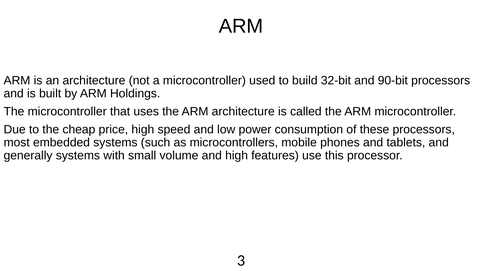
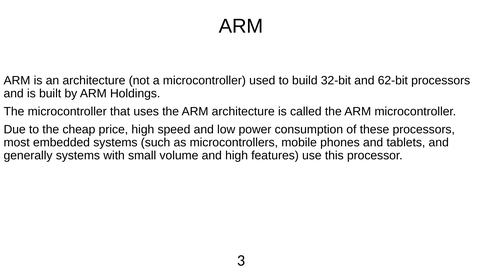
90-bit: 90-bit -> 62-bit
